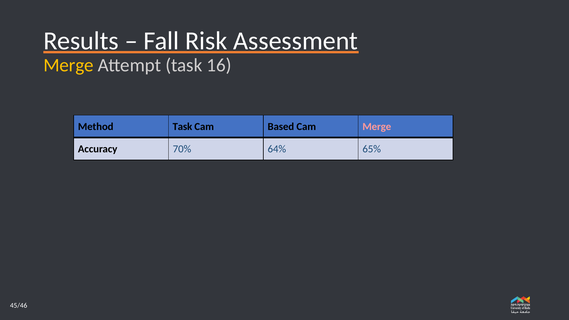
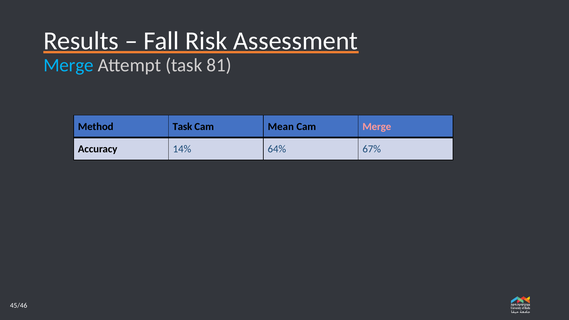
Merge at (69, 65) colour: yellow -> light blue
16: 16 -> 81
Based: Based -> Mean
70%: 70% -> 14%
65%: 65% -> 67%
